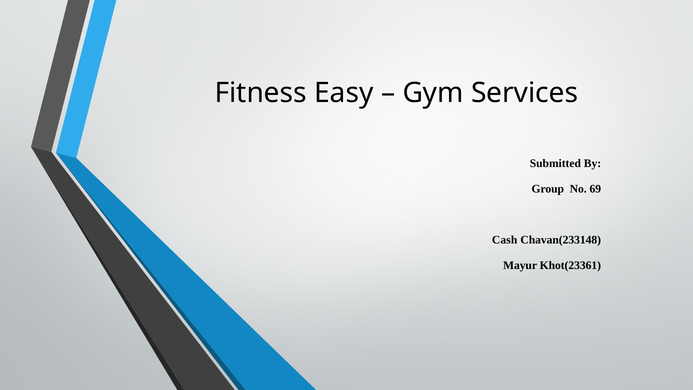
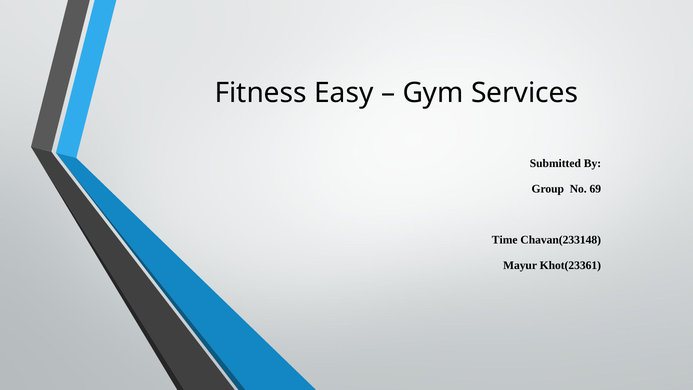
Cash: Cash -> Time
